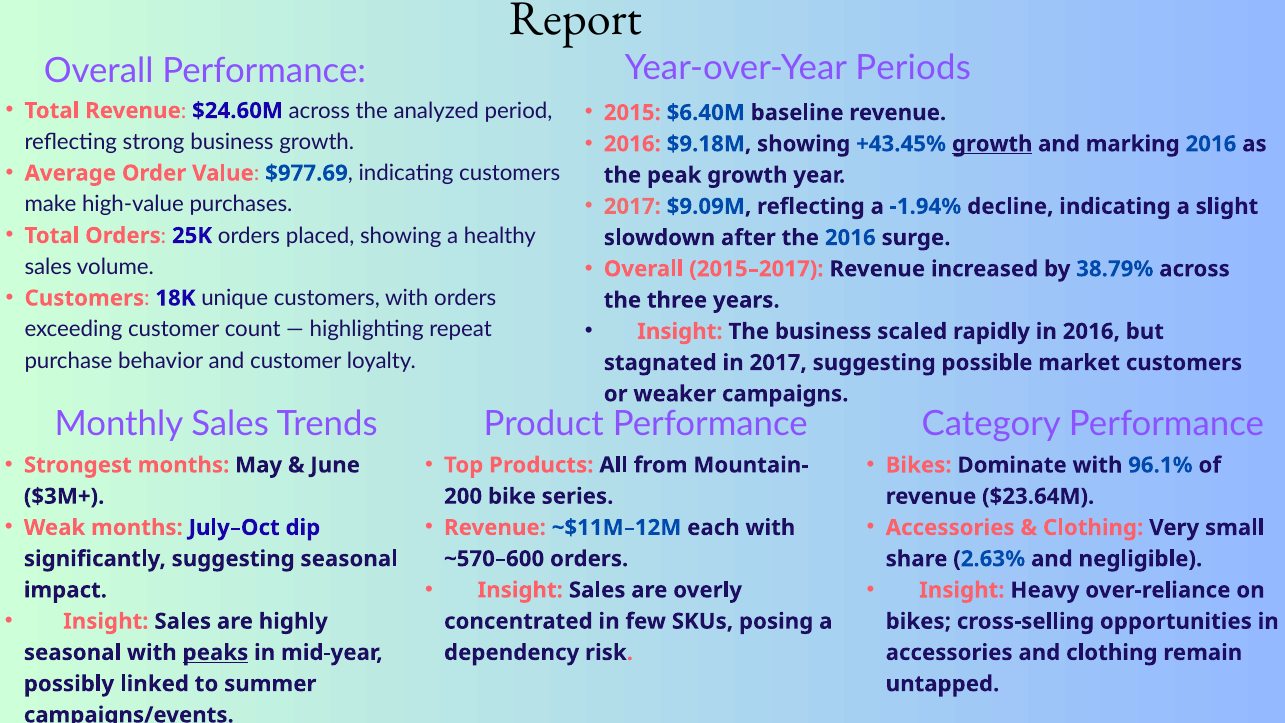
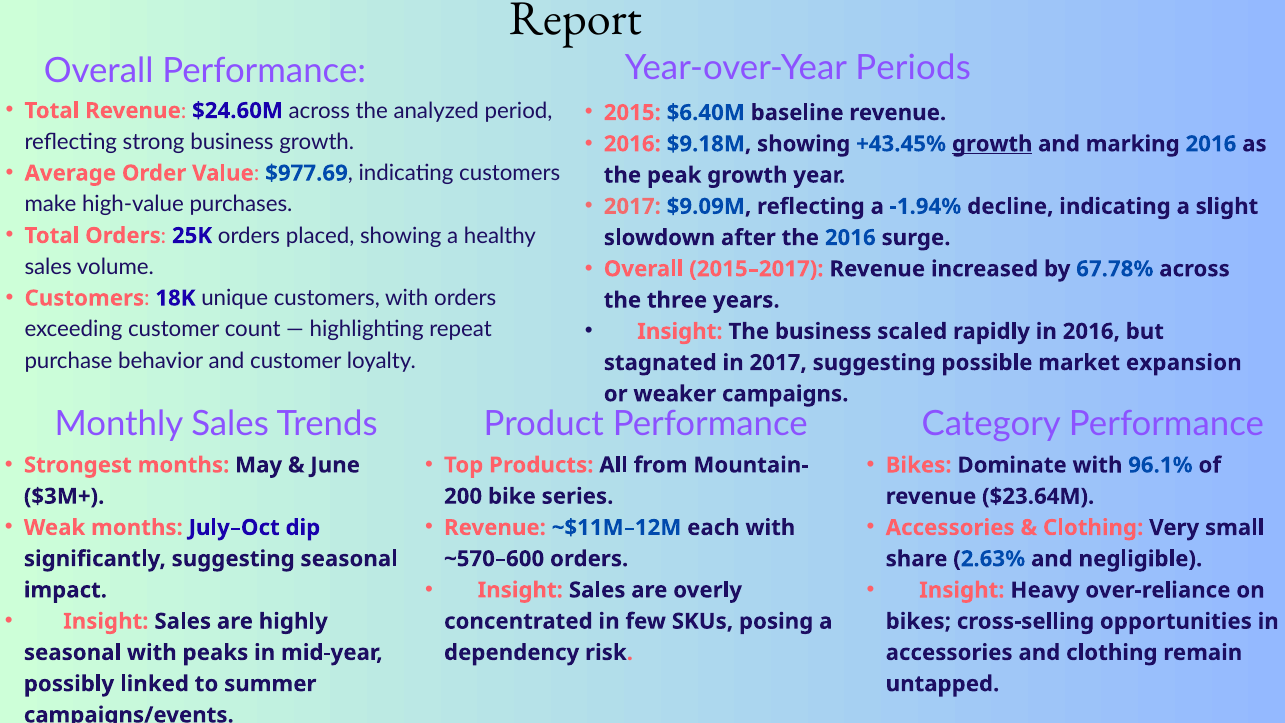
38.79%: 38.79% -> 67.78%
market customers: customers -> expansion
peaks underline: present -> none
